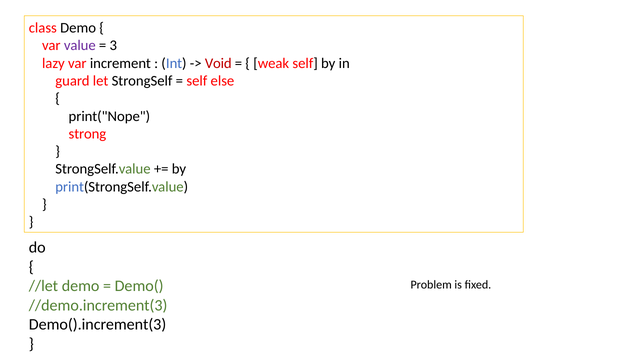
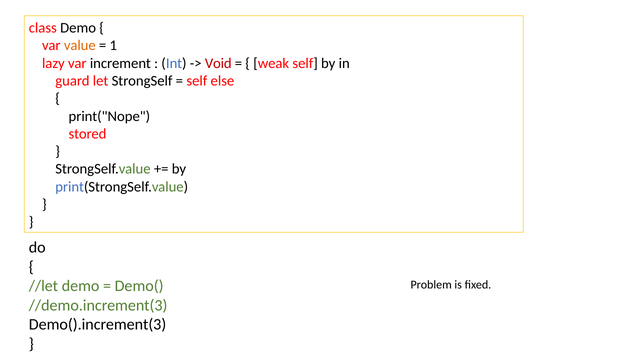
value colour: purple -> orange
3: 3 -> 1
strong: strong -> stored
